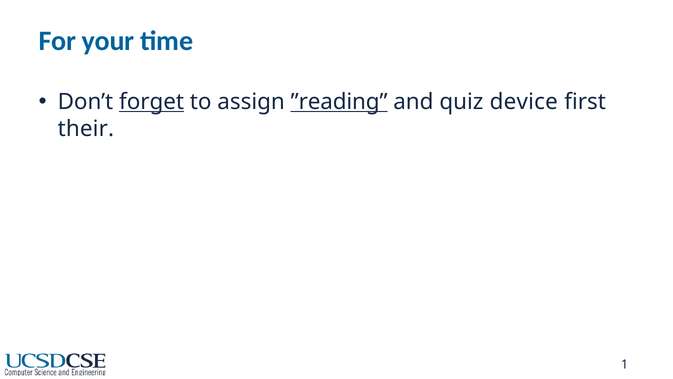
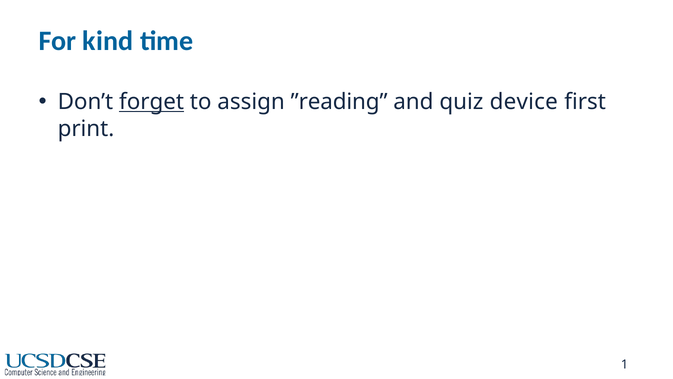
your: your -> kind
”reading underline: present -> none
their: their -> print
